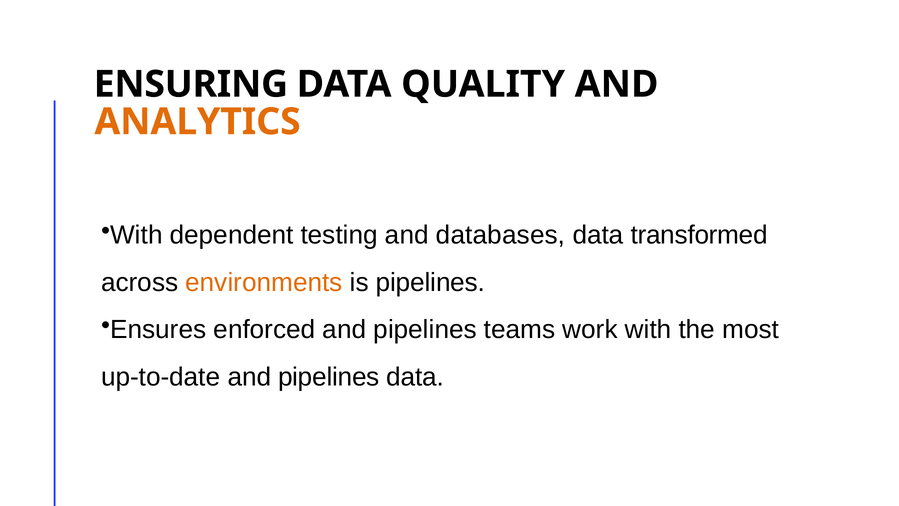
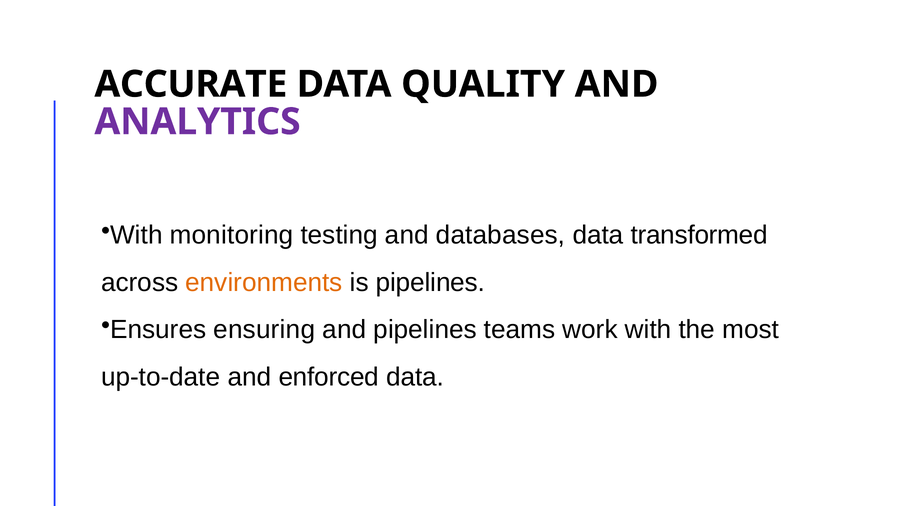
ENSURING: ENSURING -> ACCURATE
ANALYTICS colour: orange -> purple
dependent: dependent -> monitoring
enforced: enforced -> ensuring
up-to-date and pipelines: pipelines -> enforced
